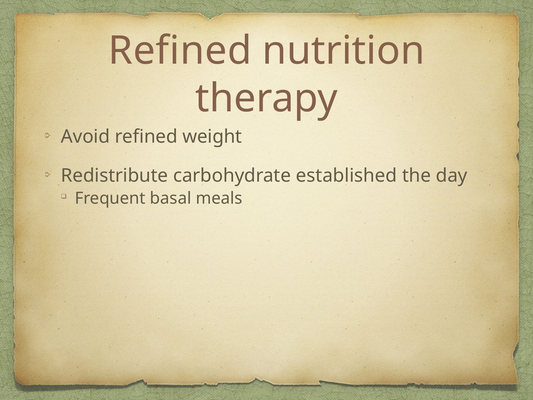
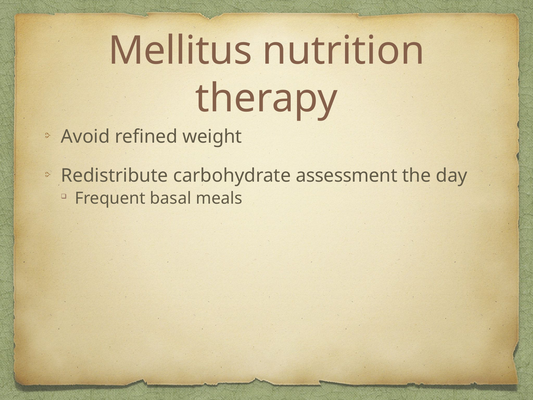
Refined at (180, 51): Refined -> Mellitus
established: established -> assessment
